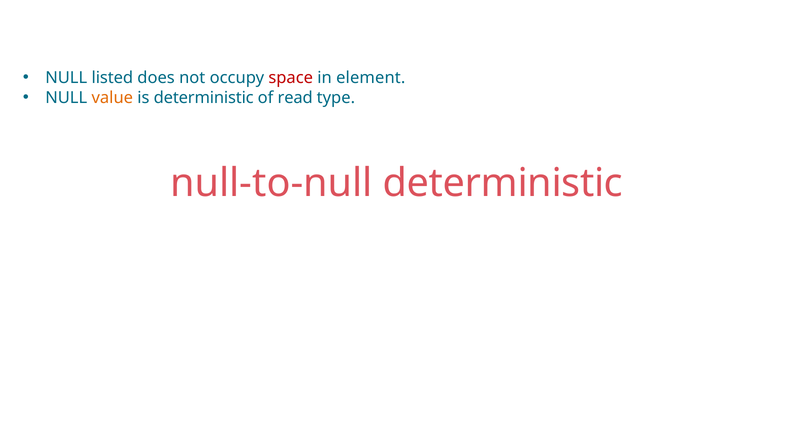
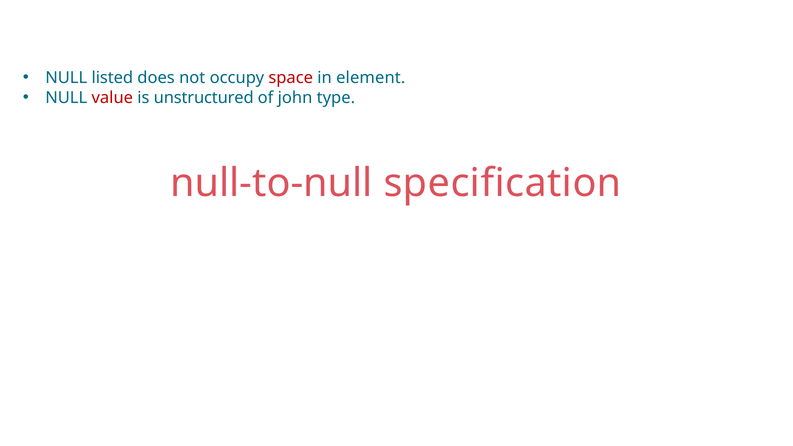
value colour: orange -> red
is deterministic: deterministic -> unstructured
read: read -> john
null-to-null deterministic: deterministic -> specification
